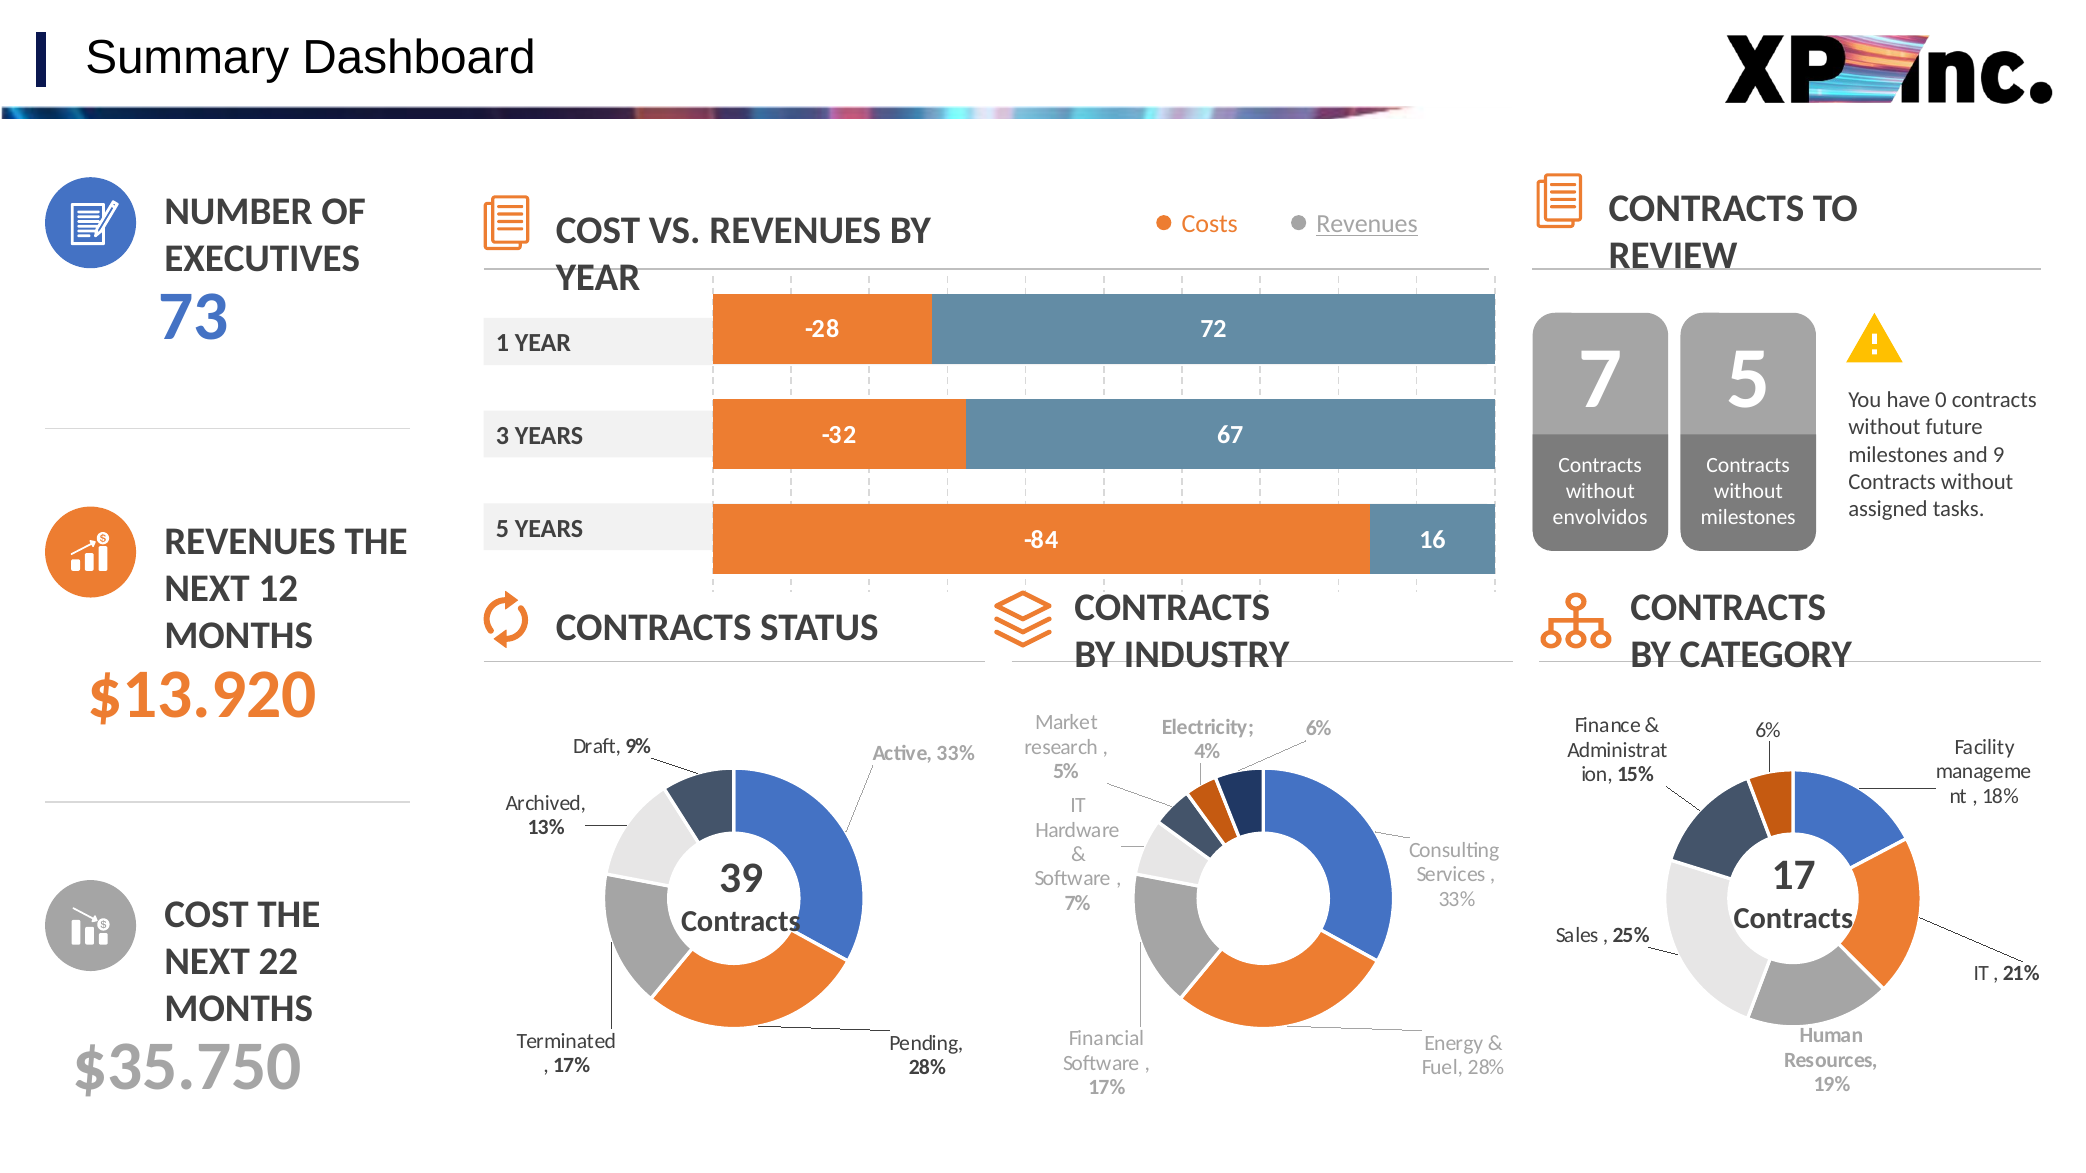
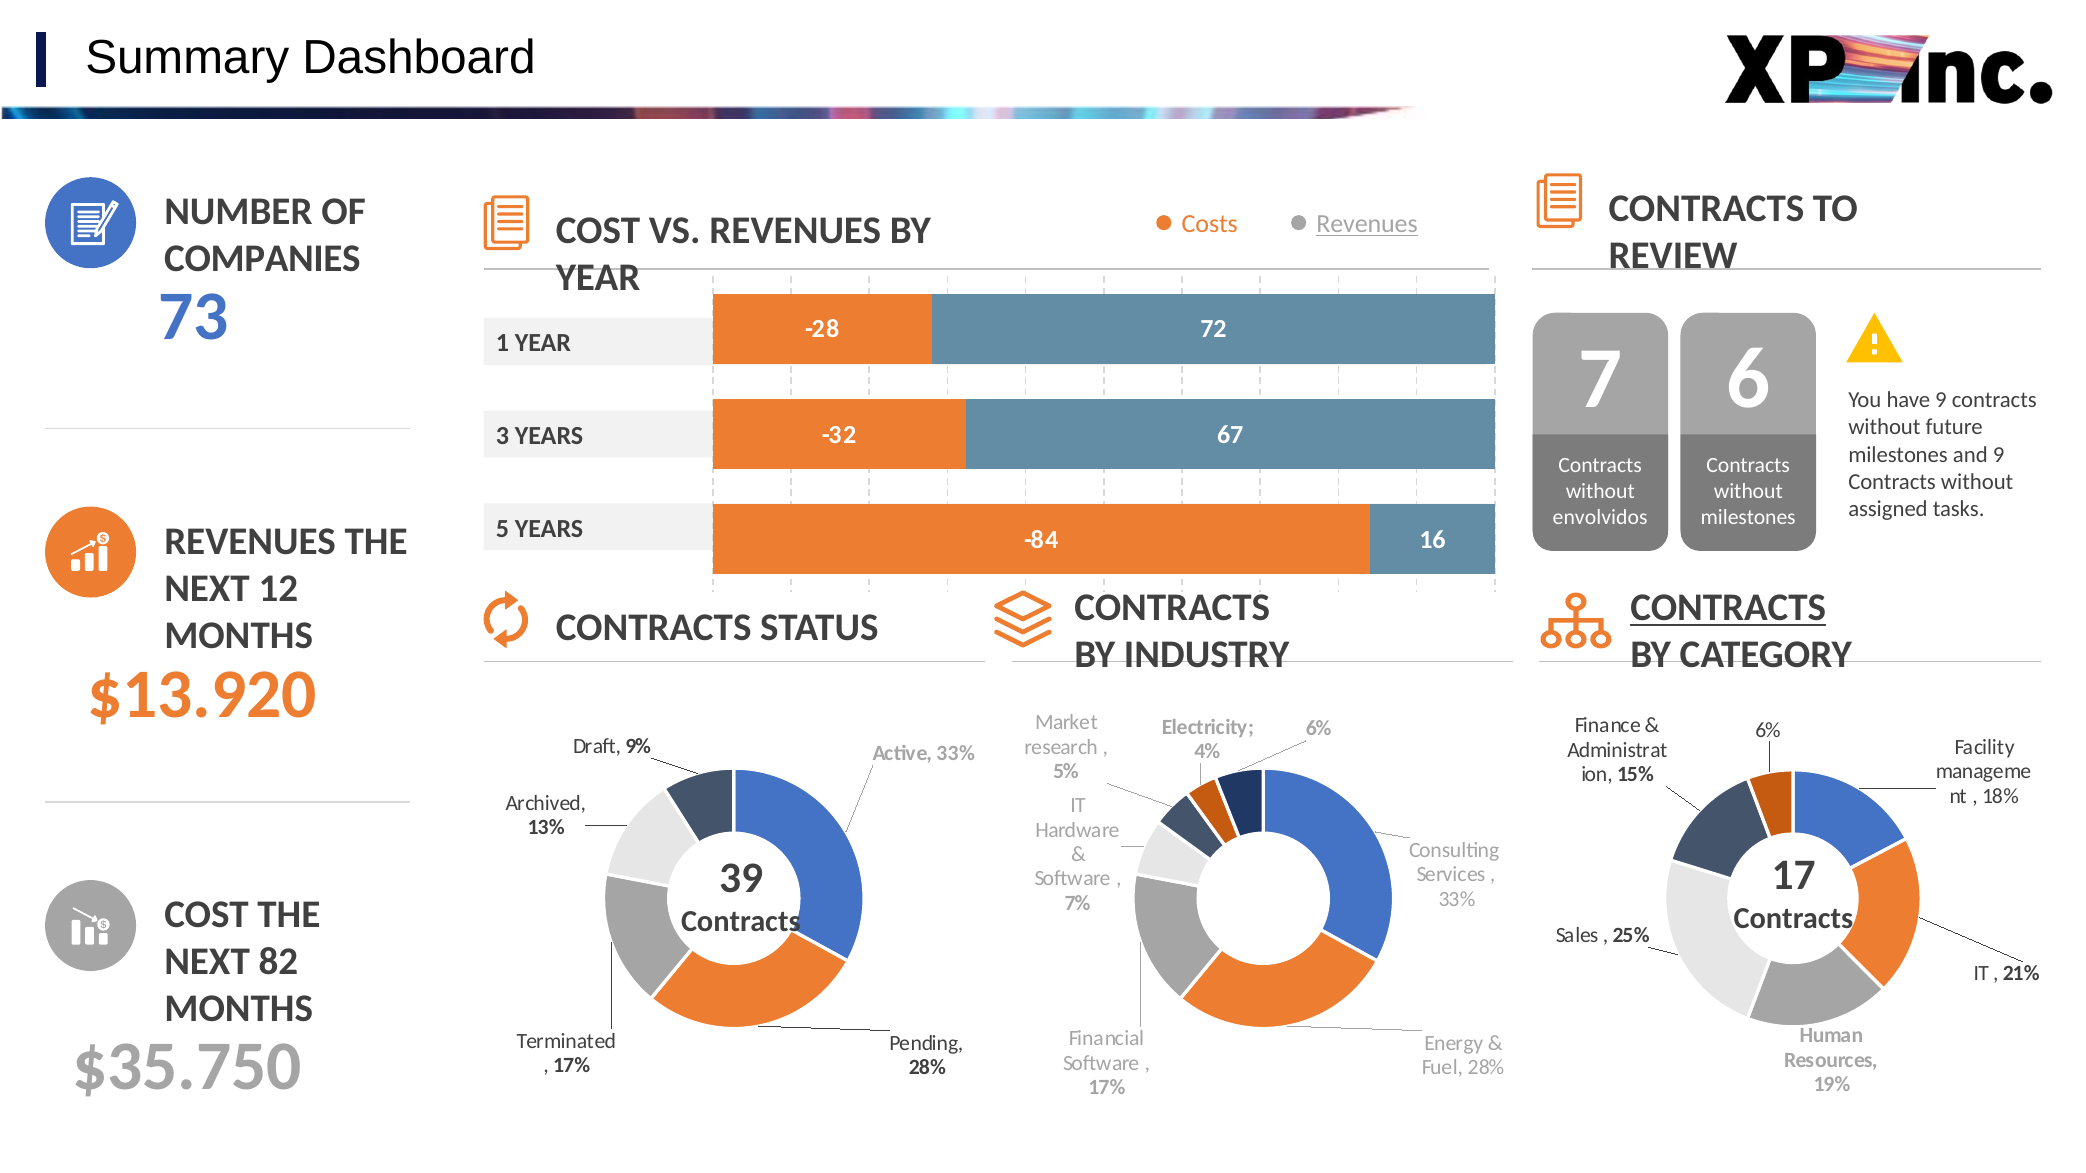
EXECUTIVES: EXECUTIVES -> COMPANIES
7 5: 5 -> 6
have 0: 0 -> 9
CONTRACTS at (1728, 608) underline: none -> present
22: 22 -> 82
